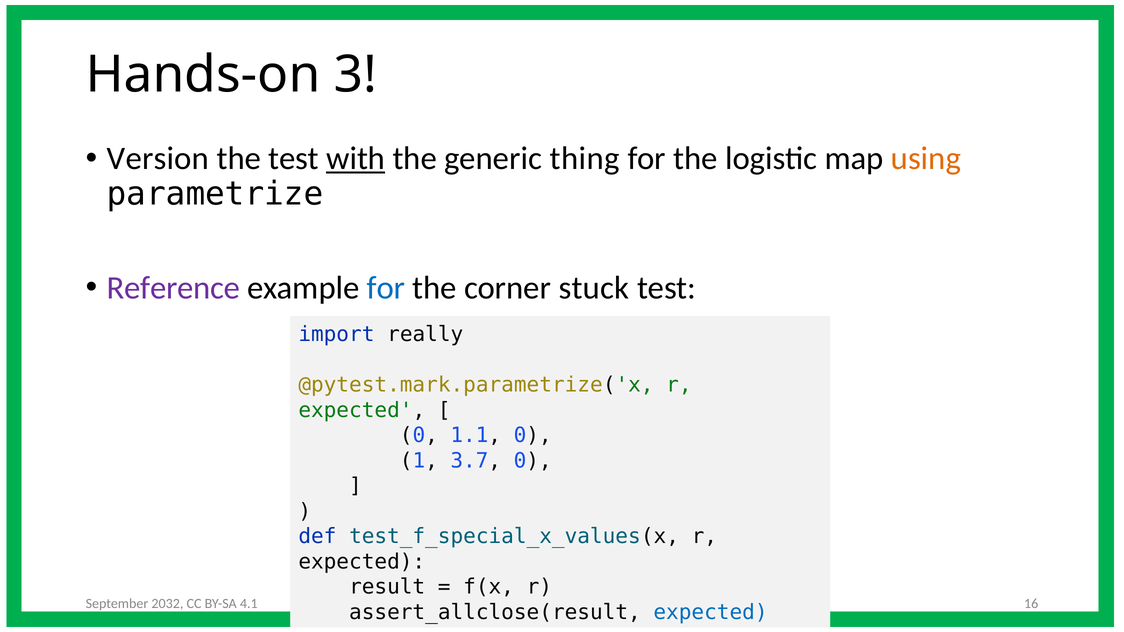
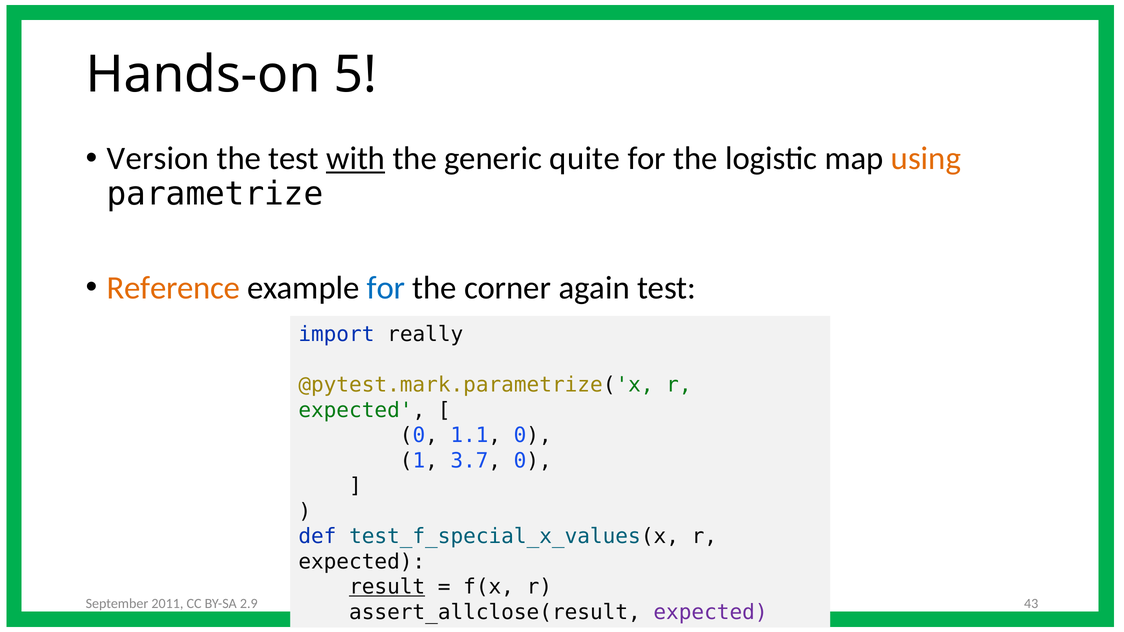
3: 3 -> 5
thing: thing -> quite
Reference colour: purple -> orange
stuck: stuck -> again
result underline: none -> present
16: 16 -> 43
2032: 2032 -> 2011
4.1: 4.1 -> 2.9
expected at (711, 613) colour: blue -> purple
